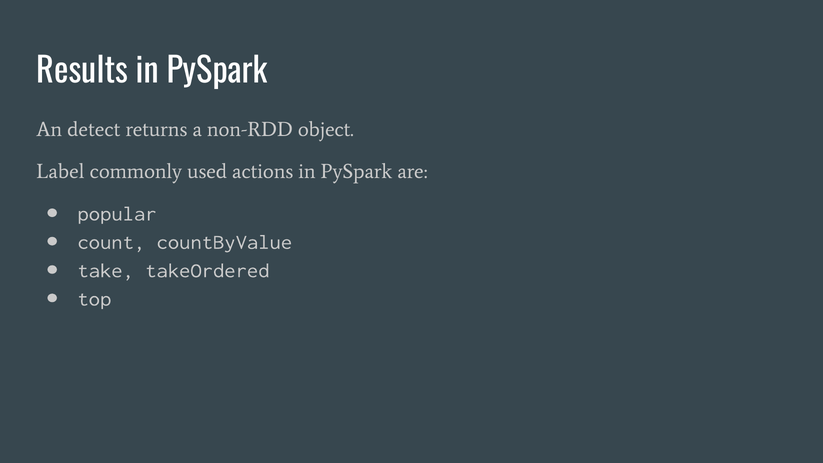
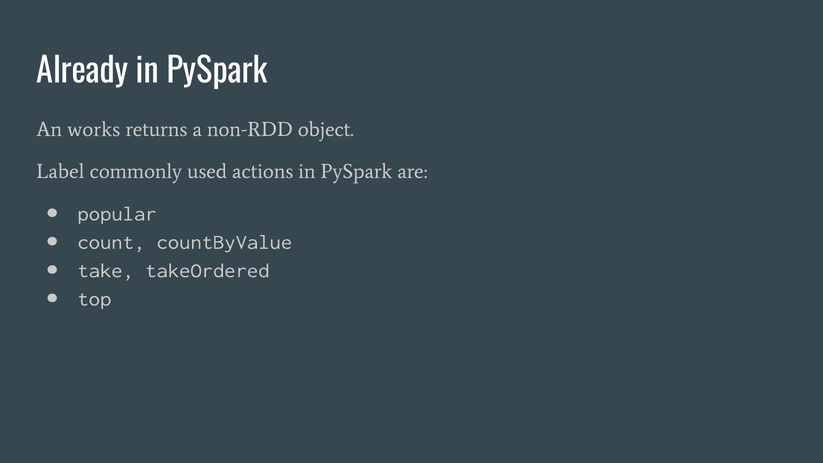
Results: Results -> Already
detect: detect -> works
